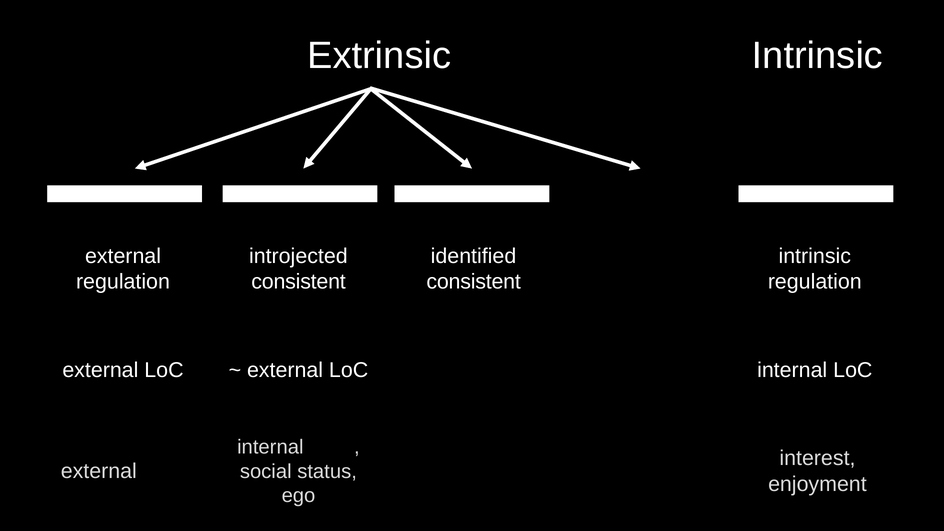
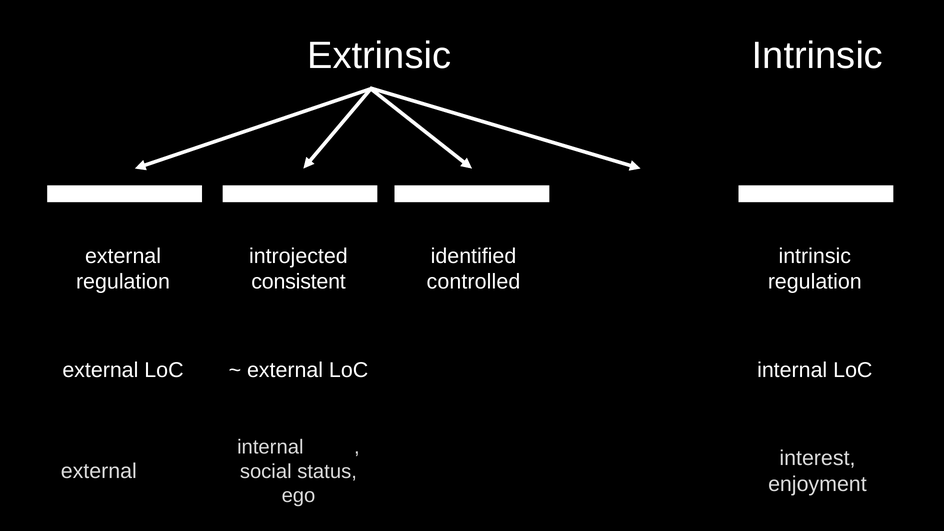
consistent at (474, 282): consistent -> controlled
